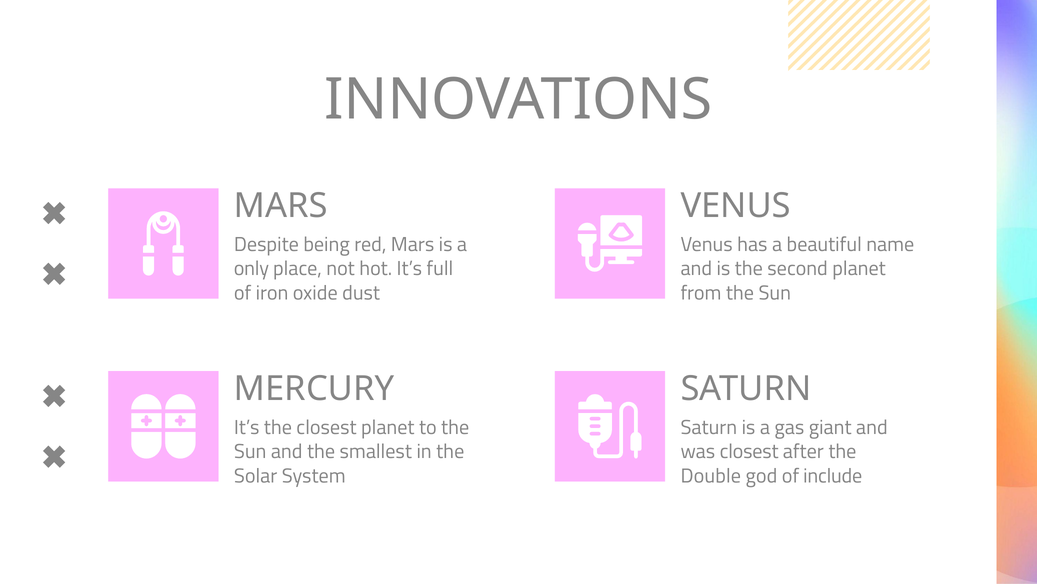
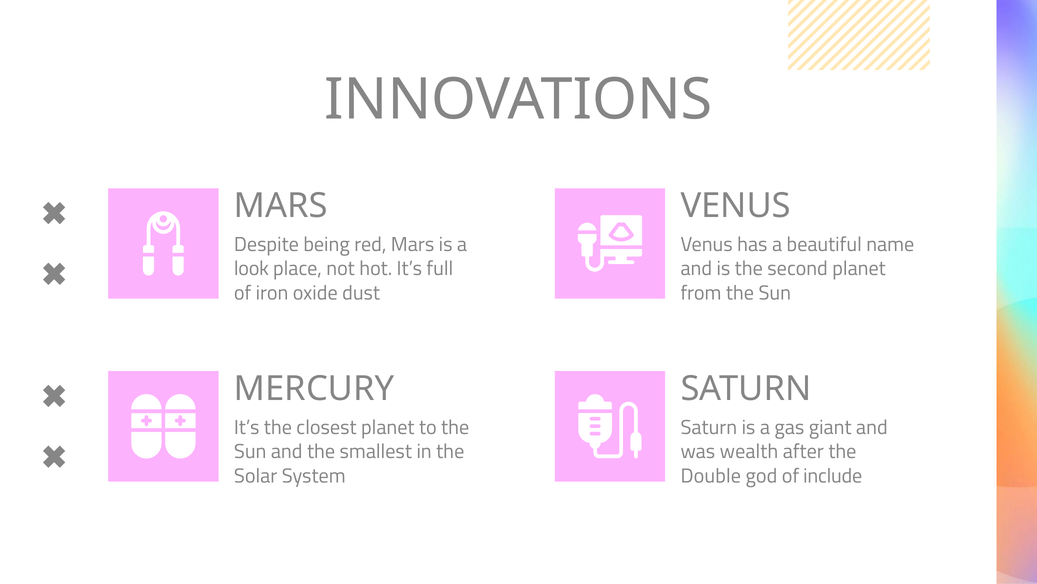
only: only -> look
was closest: closest -> wealth
